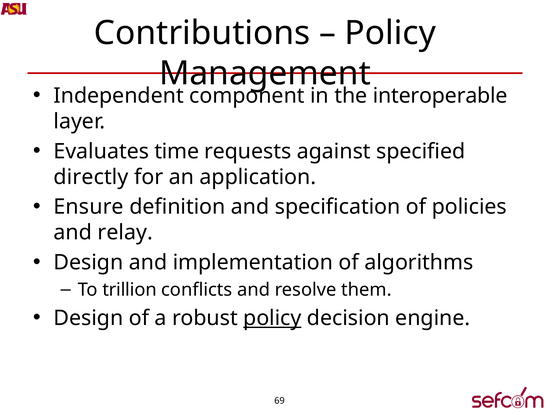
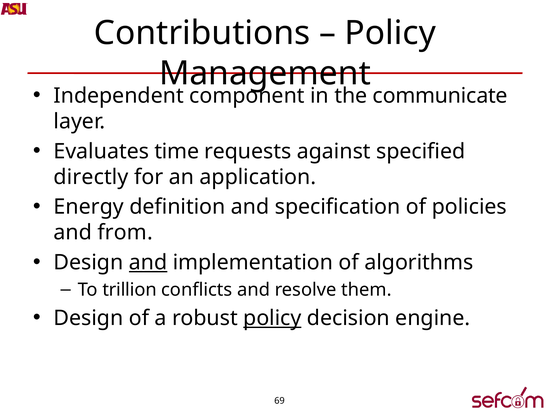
interoperable: interoperable -> communicate
Ensure: Ensure -> Energy
relay: relay -> from
and at (148, 263) underline: none -> present
